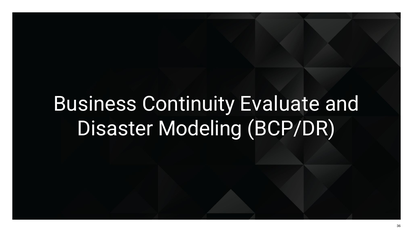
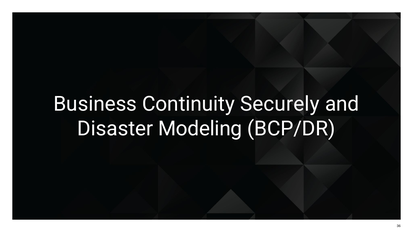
Evaluate: Evaluate -> Securely
